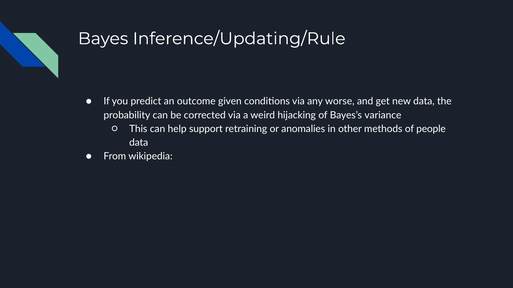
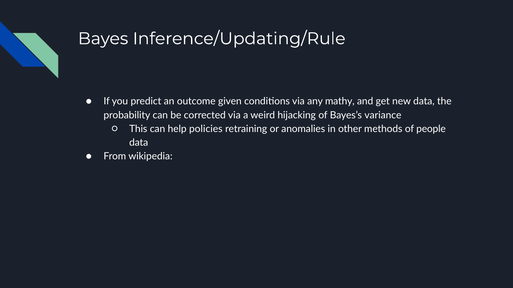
worse: worse -> mathy
support: support -> policies
